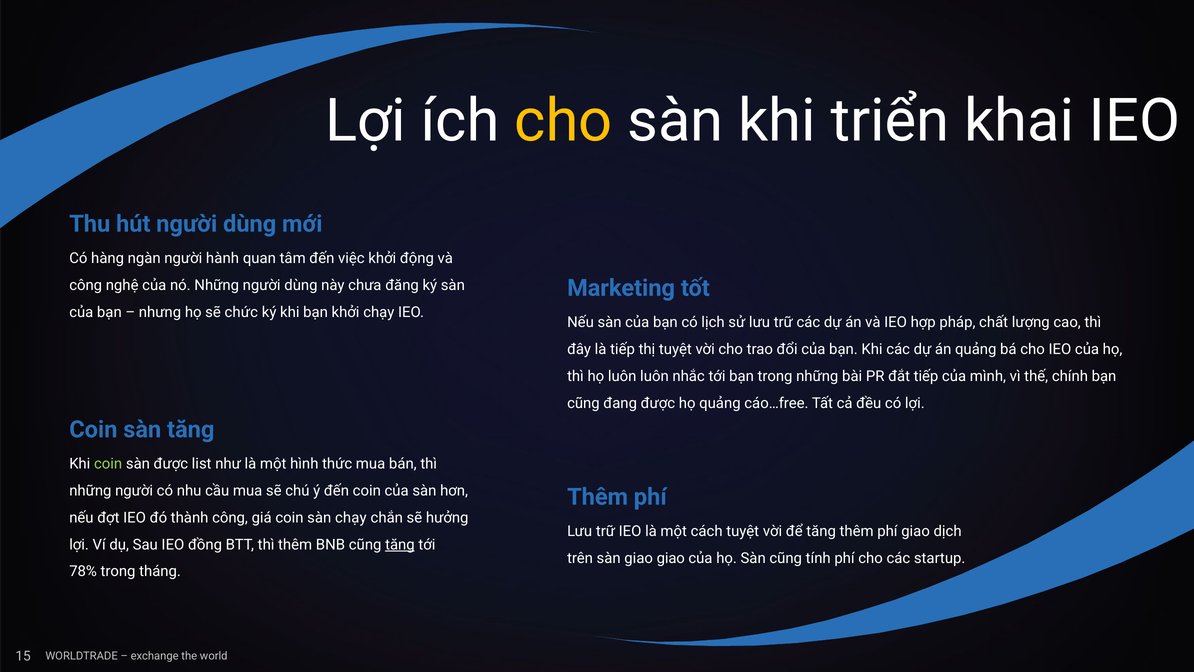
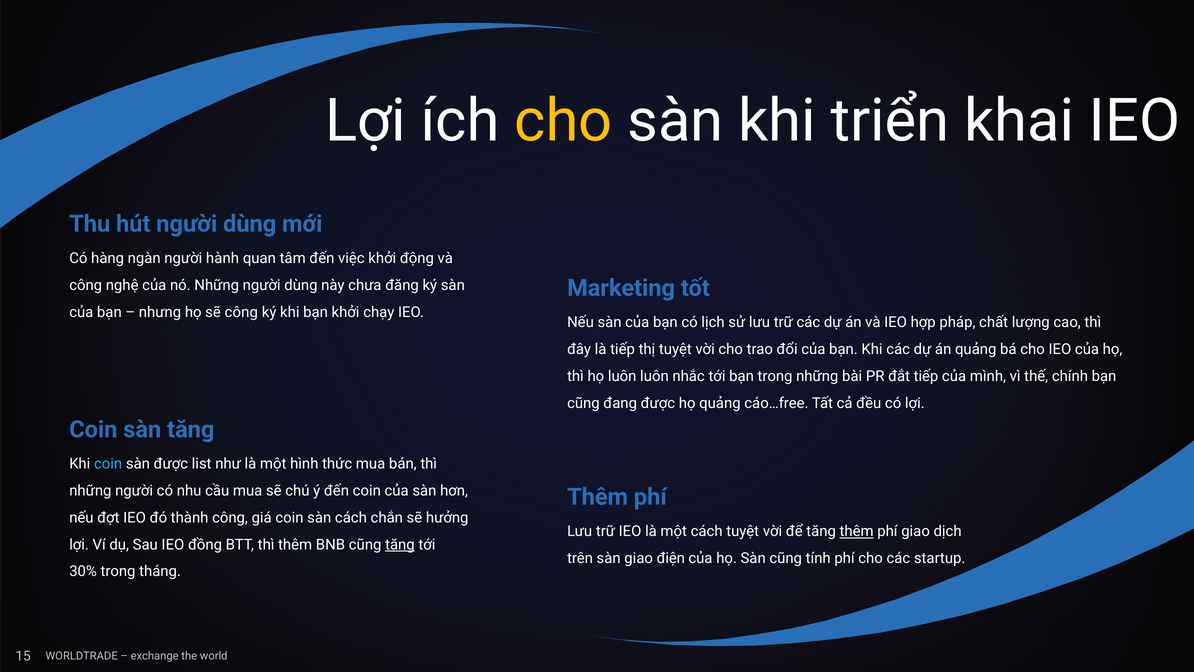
sẽ chức: chức -> công
coin at (108, 464) colour: light green -> light blue
sàn chạy: chạy -> cách
thêm at (857, 531) underline: none -> present
giao giao: giao -> điện
78%: 78% -> 30%
